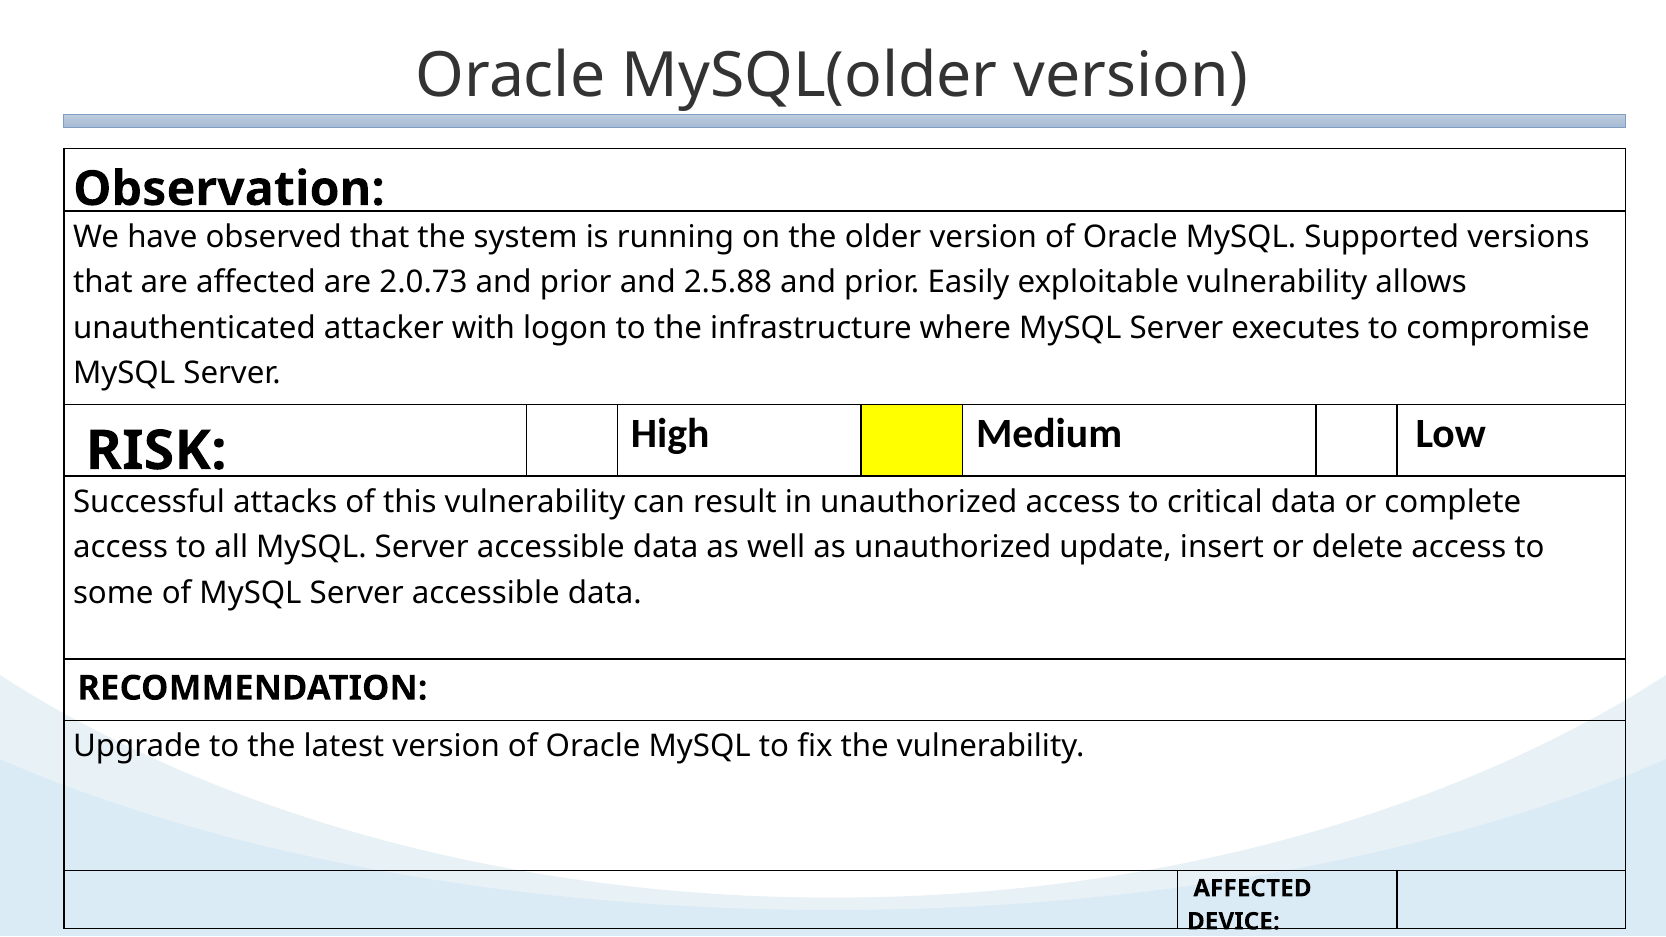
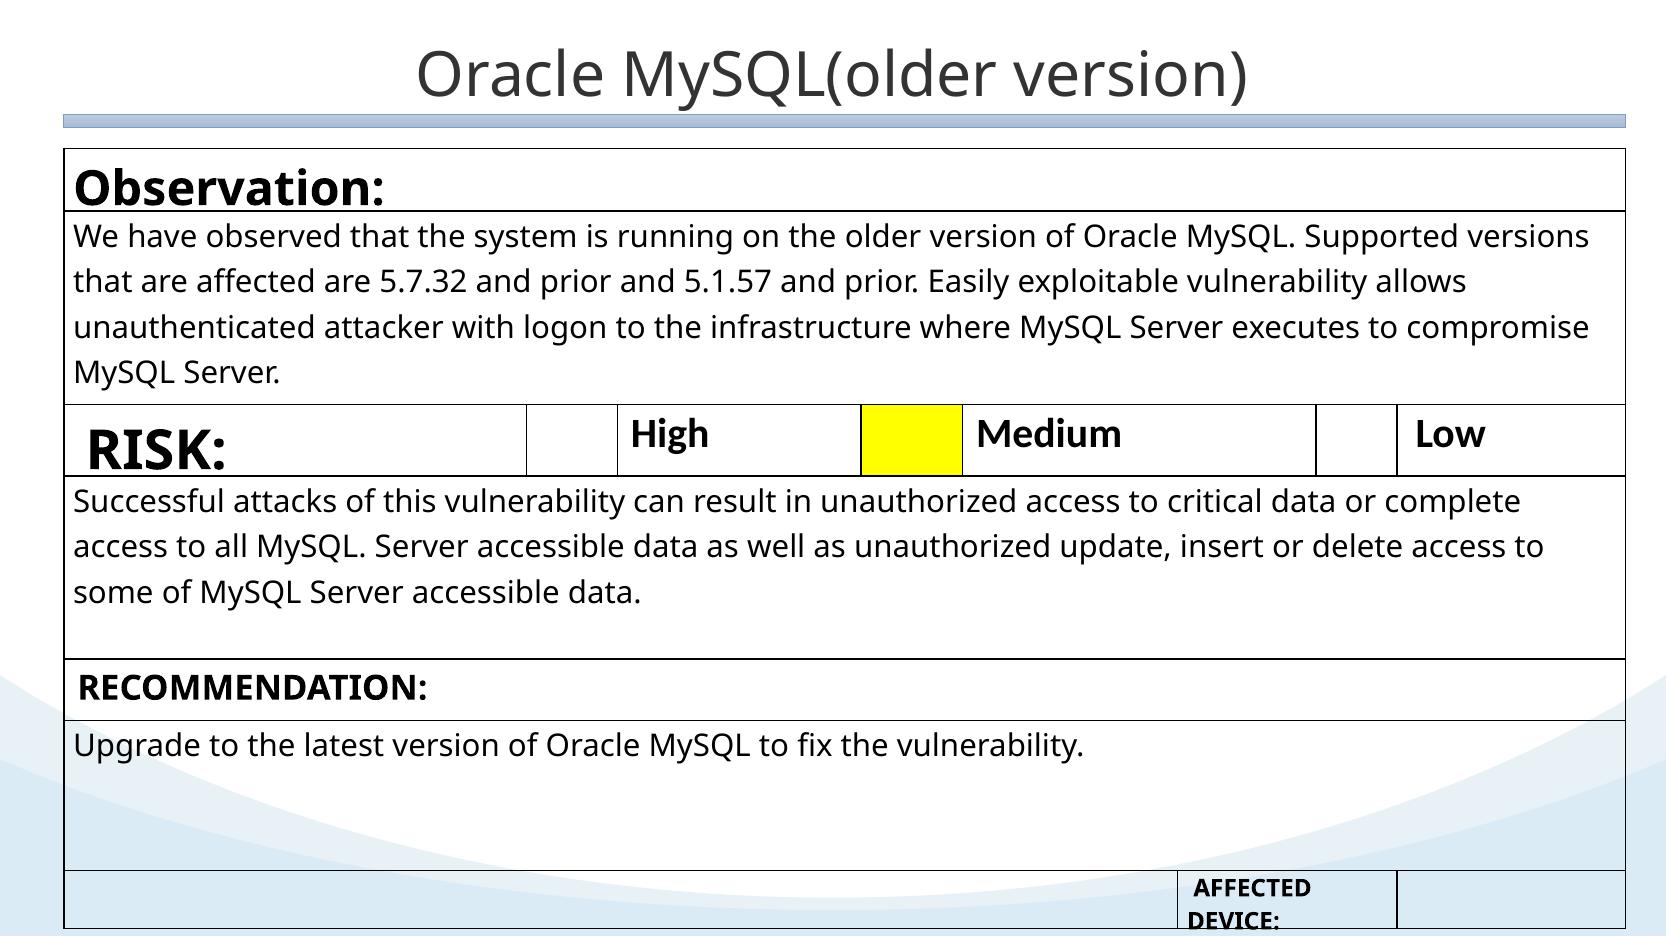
2.0.73: 2.0.73 -> 5.7.32
2.5.88: 2.5.88 -> 5.1.57
